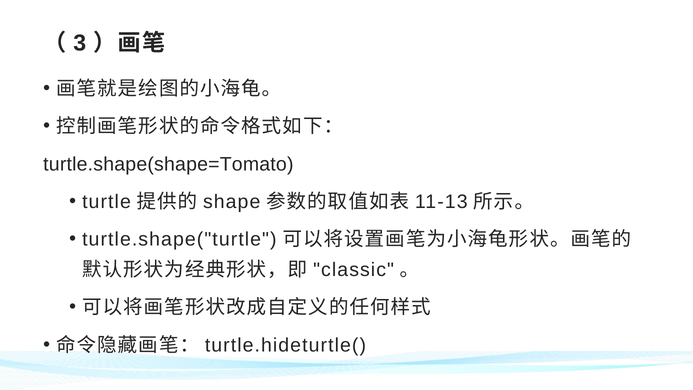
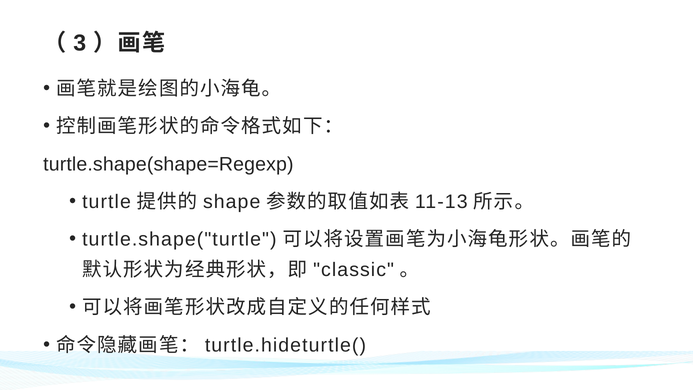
turtle.shape(shape=Tomato: turtle.shape(shape=Tomato -> turtle.shape(shape=Regexp
